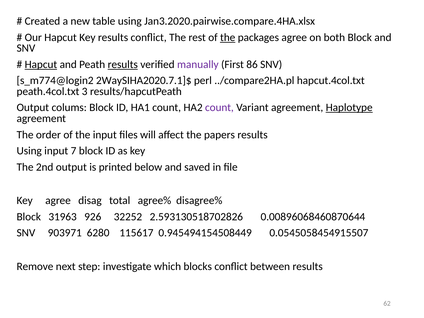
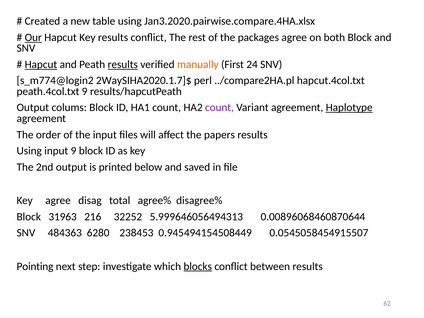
Our underline: none -> present
the at (228, 37) underline: present -> none
manually colour: purple -> orange
86: 86 -> 24
2WaySIHA2020.7.1]$: 2WaySIHA2020.7.1]$ -> 2WaySIHA2020.1.7]$
peath.4col.txt 3: 3 -> 9
input 7: 7 -> 9
926: 926 -> 216
2.593130518702826: 2.593130518702826 -> 5.999646056494313
903971: 903971 -> 484363
115617: 115617 -> 238453
Remove: Remove -> Pointing
blocks underline: none -> present
